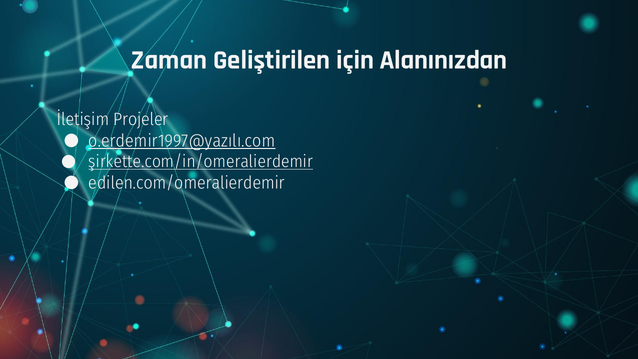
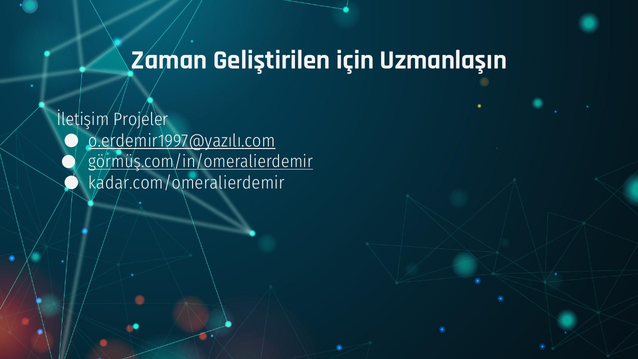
Alanınızdan: Alanınızdan -> Uzmanlaşın
şirkette.com/in/omeralierdemir: şirkette.com/in/omeralierdemir -> görmüş.com/in/omeralierdemir
edilen.com/omeralierdemir: edilen.com/omeralierdemir -> kadar.com/omeralierdemir
